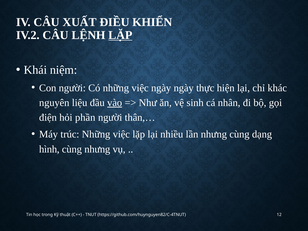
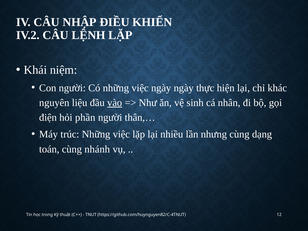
XUẤT: XUẤT -> NHẬP
LẶP at (120, 35) underline: present -> none
hình: hình -> toán
cùng nhưng: nhưng -> nhánh
